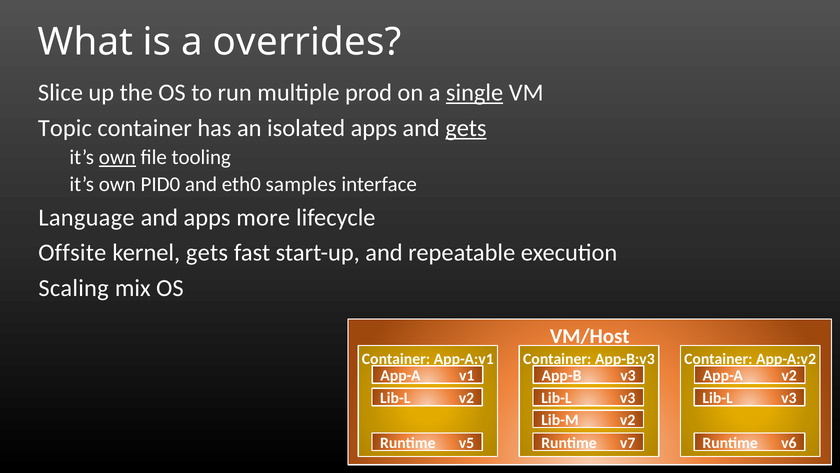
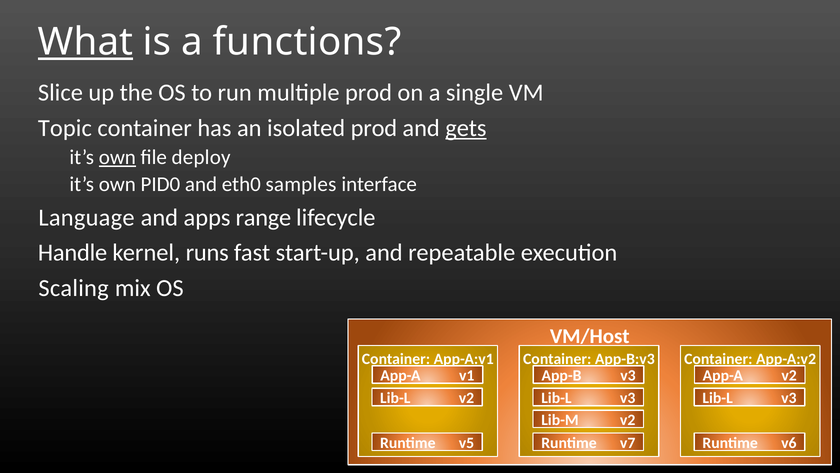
What underline: none -> present
overrides: overrides -> functions
single underline: present -> none
isolated apps: apps -> prod
tooling: tooling -> deploy
more: more -> range
Offsite: Offsite -> Handle
kernel gets: gets -> runs
